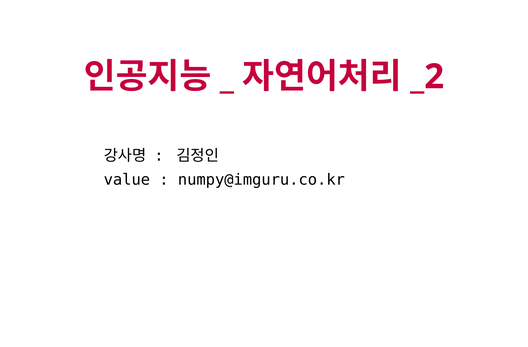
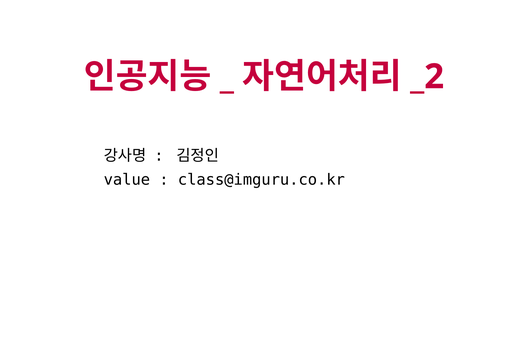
numpy@imguru.co.kr: numpy@imguru.co.kr -> class@imguru.co.kr
